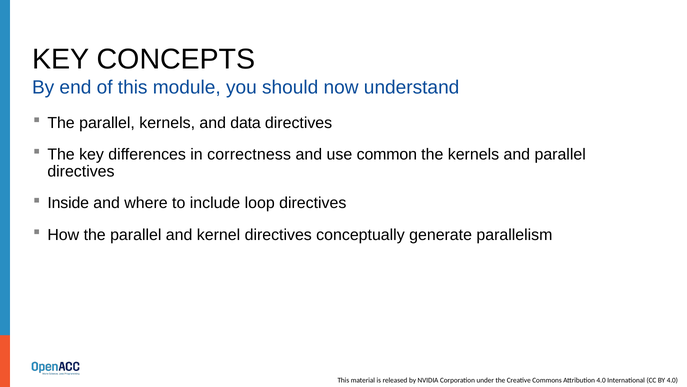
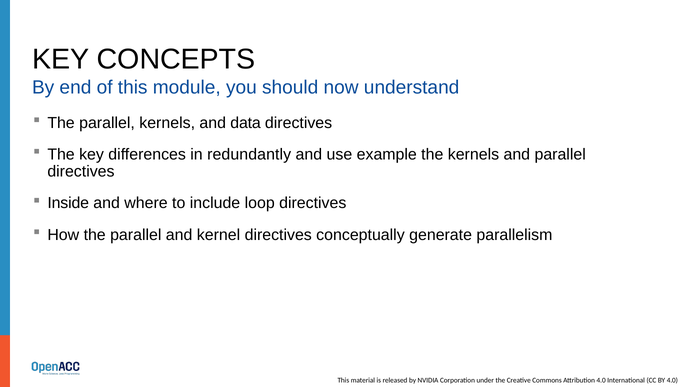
correctness: correctness -> redundantly
common: common -> example
